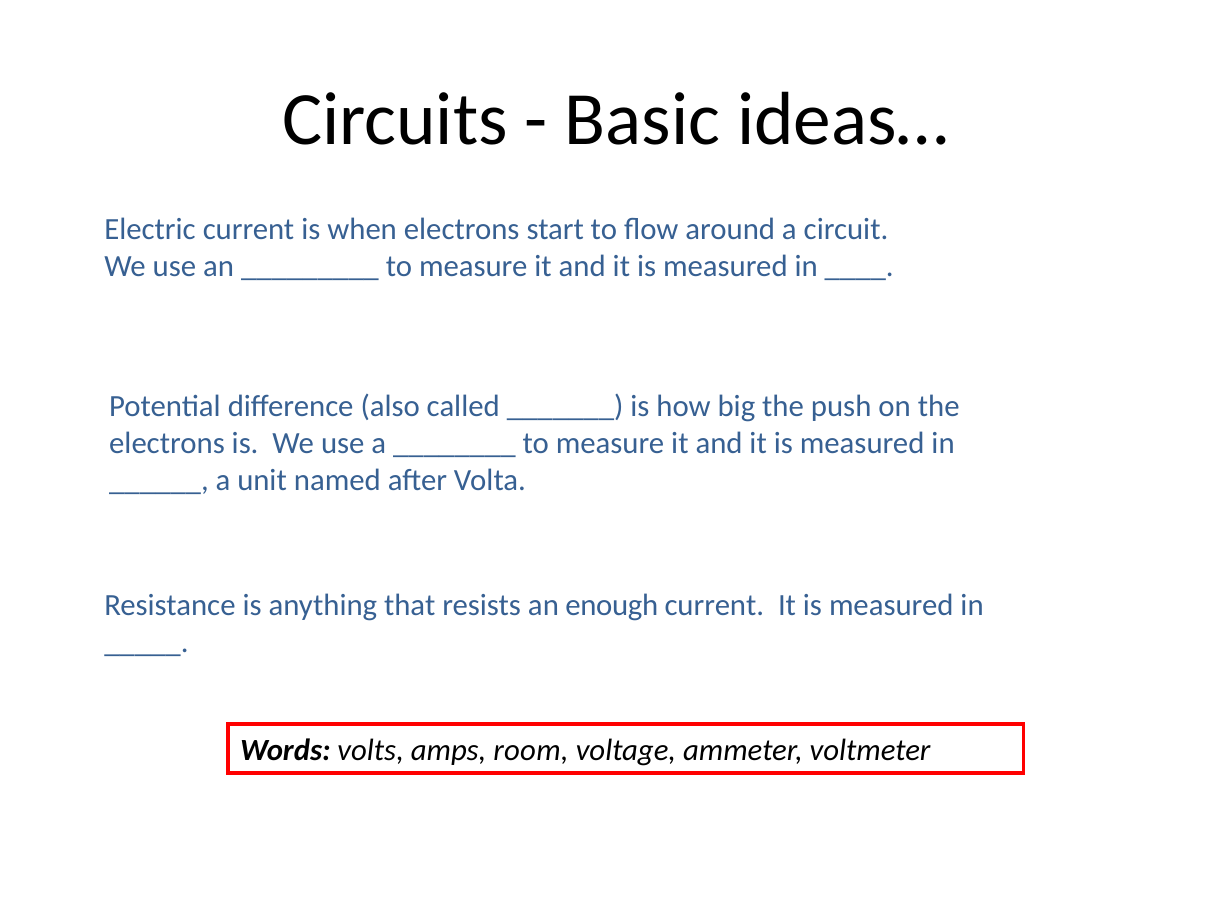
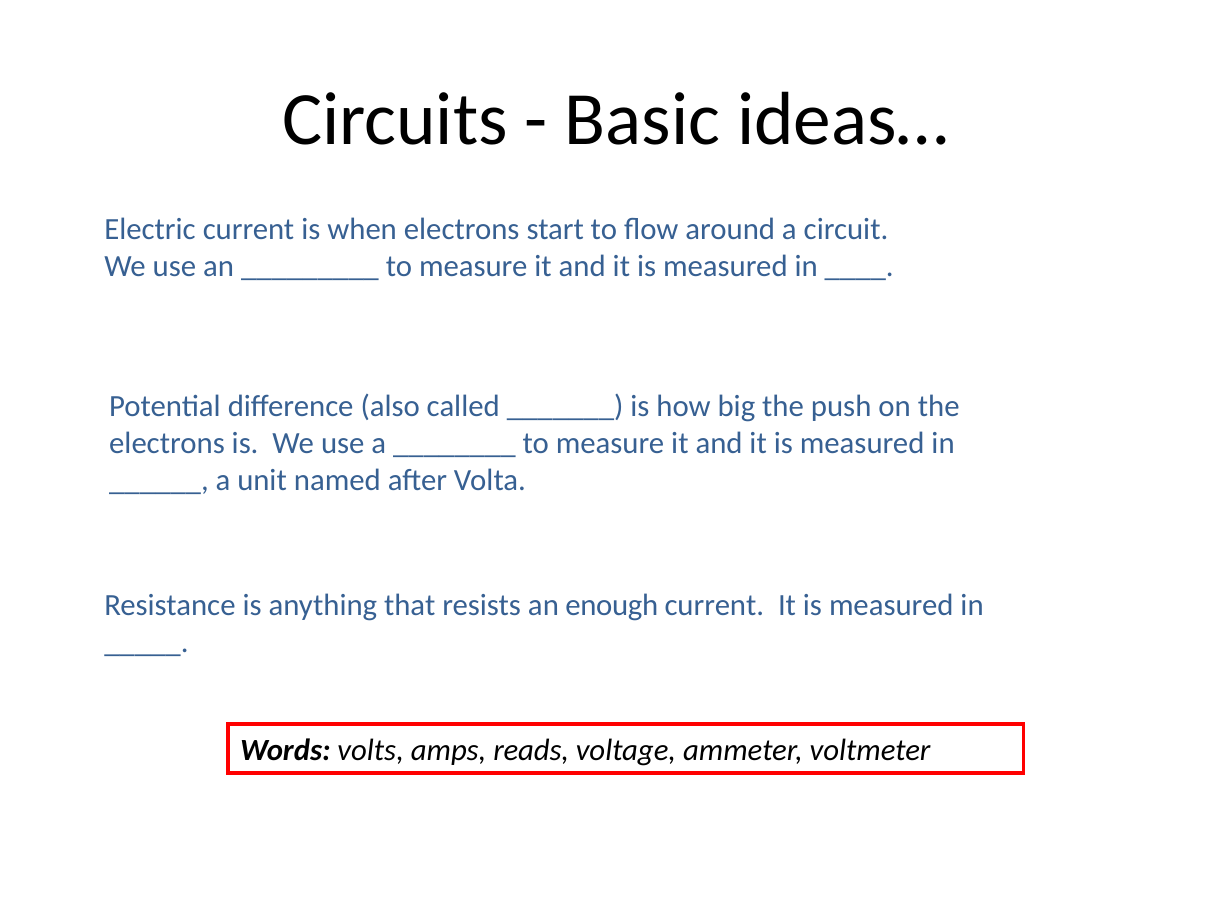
room: room -> reads
